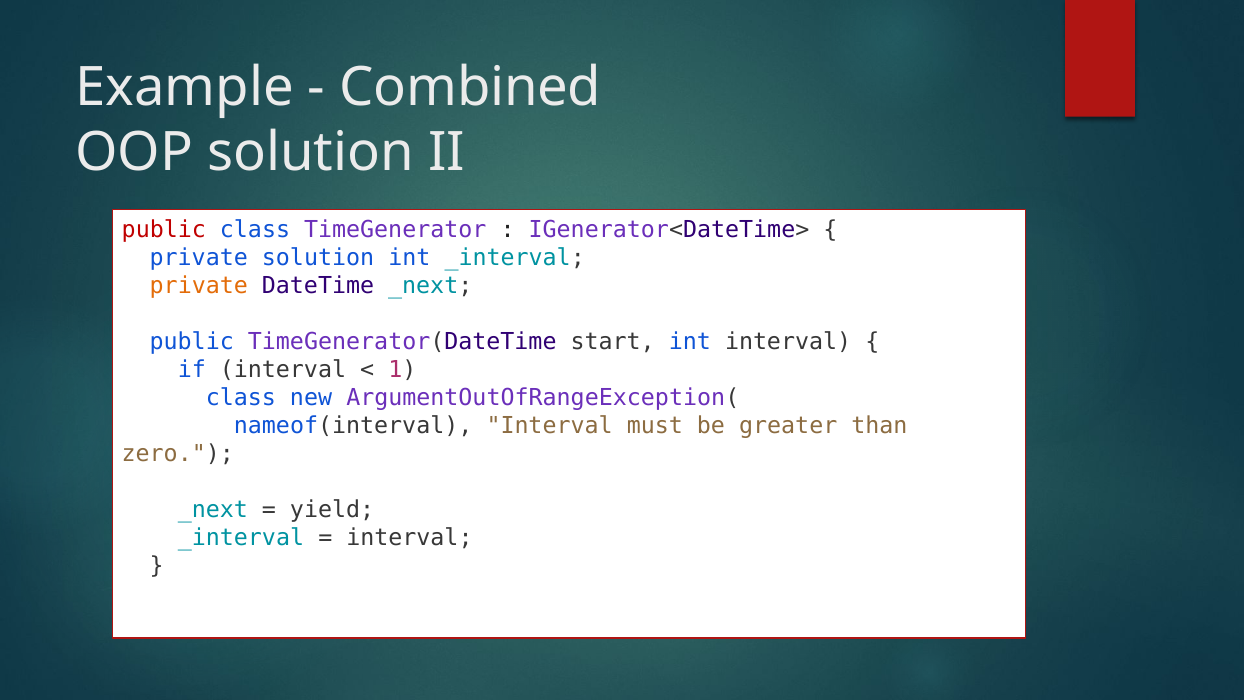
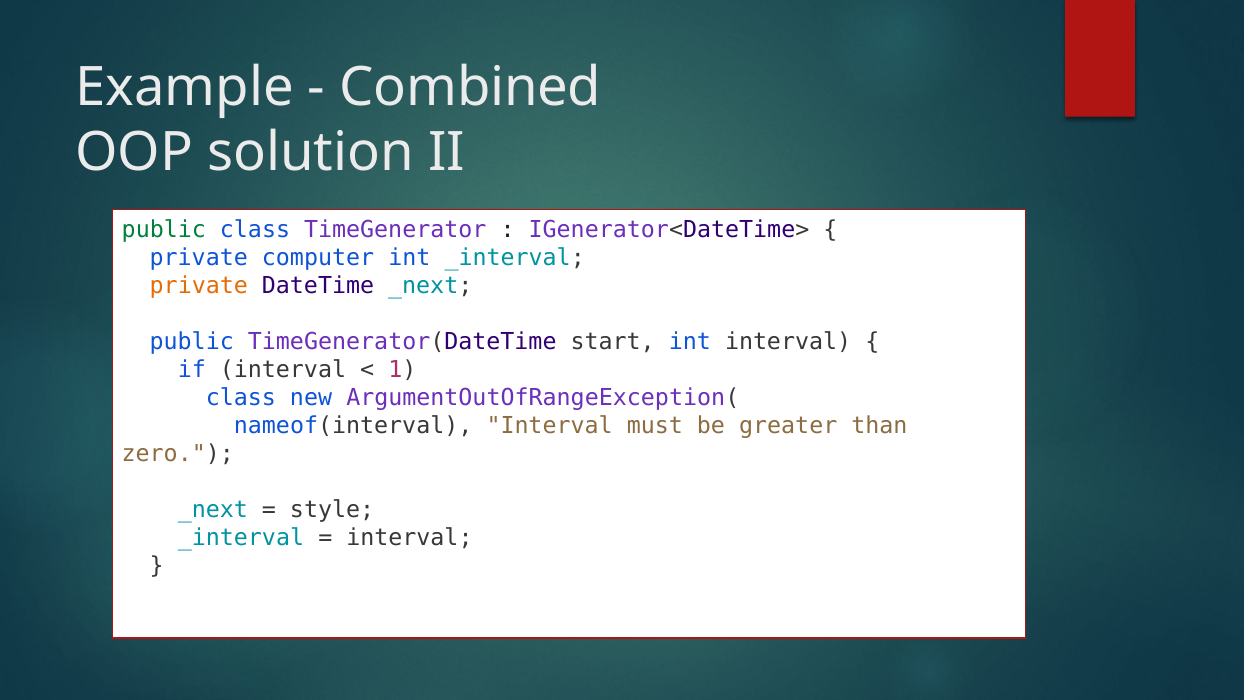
public at (164, 230) colour: red -> green
private solution: solution -> computer
yield: yield -> style
